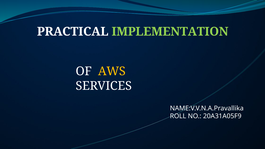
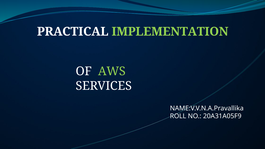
AWS colour: yellow -> light green
